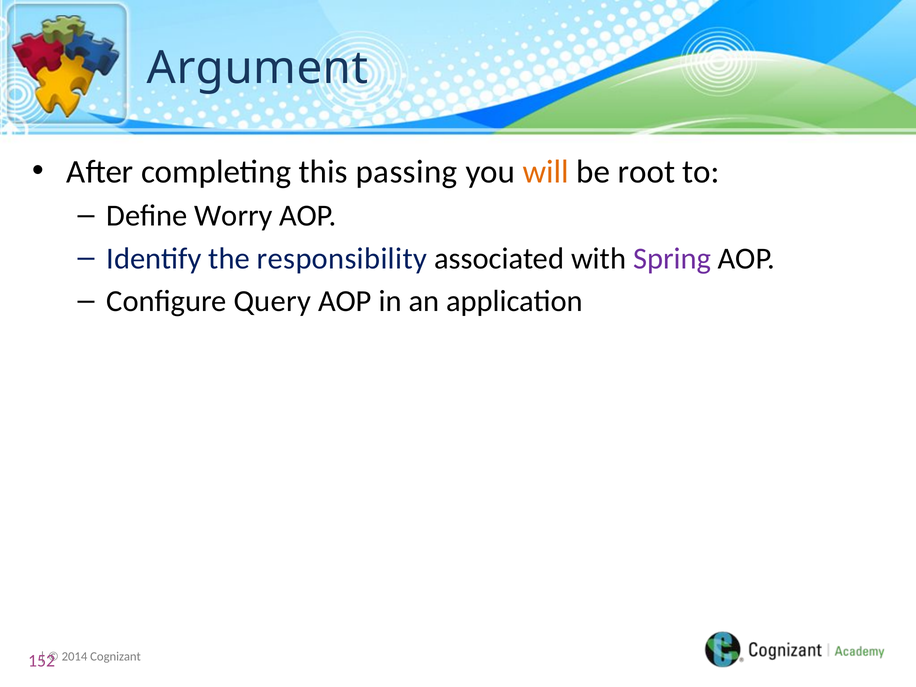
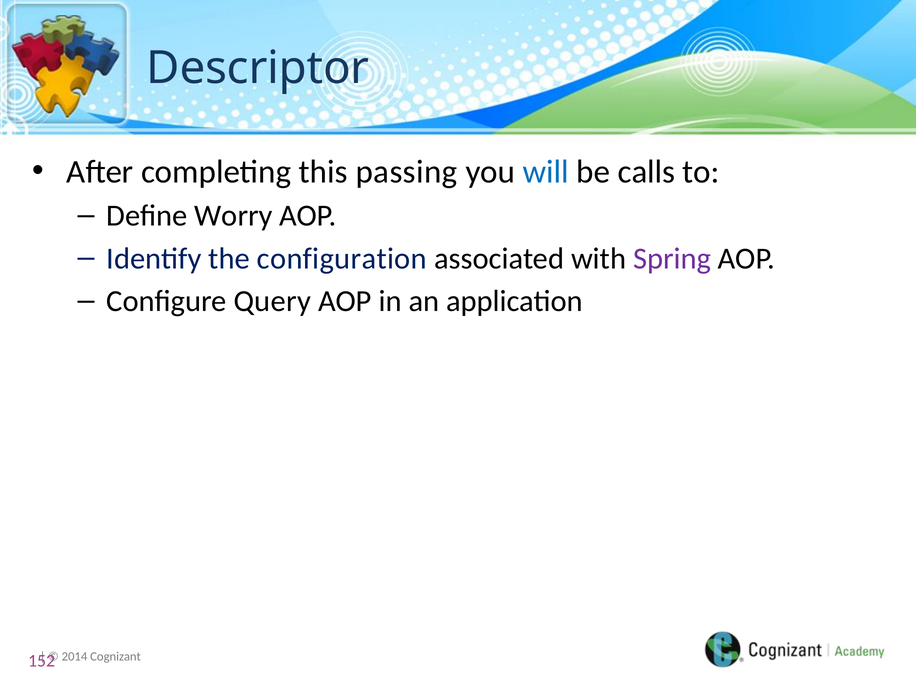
Argument: Argument -> Descriptor
will colour: orange -> blue
root: root -> calls
responsibility: responsibility -> configuration
